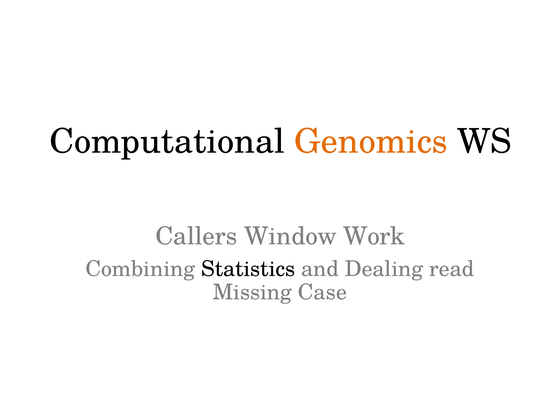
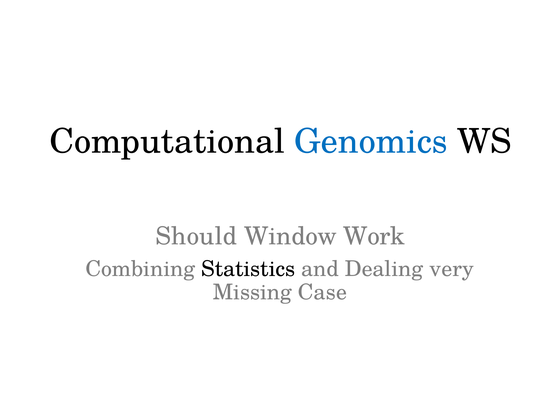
Genomics colour: orange -> blue
Callers: Callers -> Should
read: read -> very
